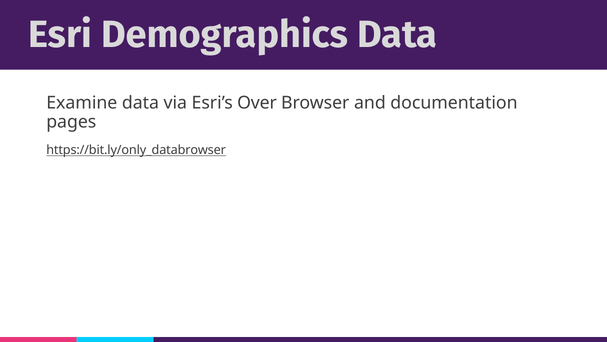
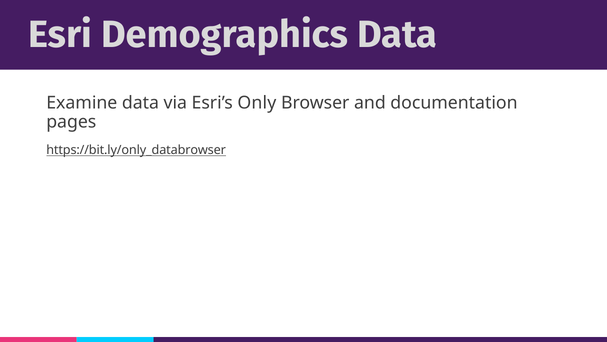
Over: Over -> Only
